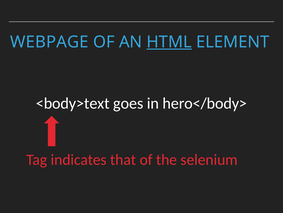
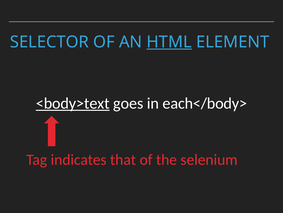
WEBPAGE: WEBPAGE -> SELECTOR
<body>text underline: none -> present
hero</body>: hero</body> -> each</body>
